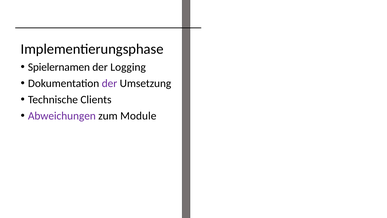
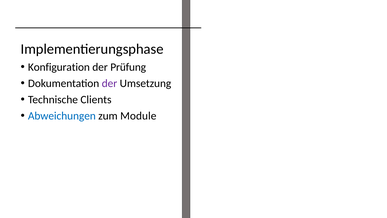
Spielernamen: Spielernamen -> Konfiguration
Logging: Logging -> Prüfung
Abweichungen colour: purple -> blue
